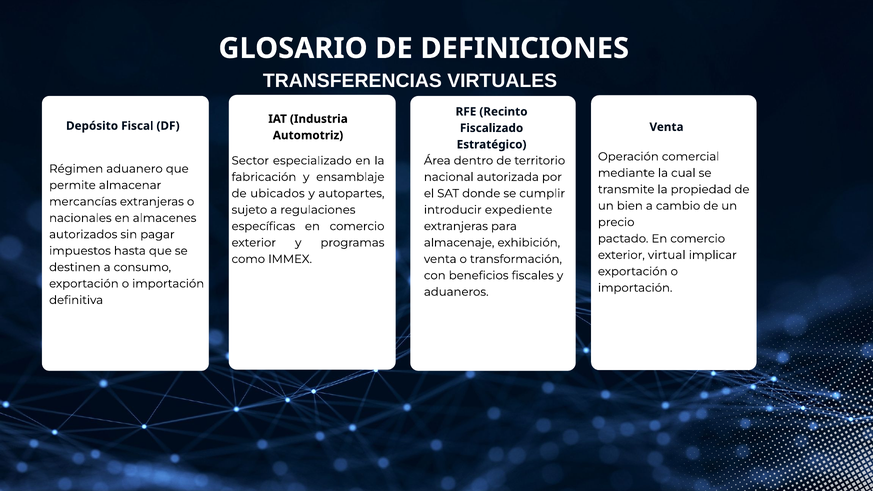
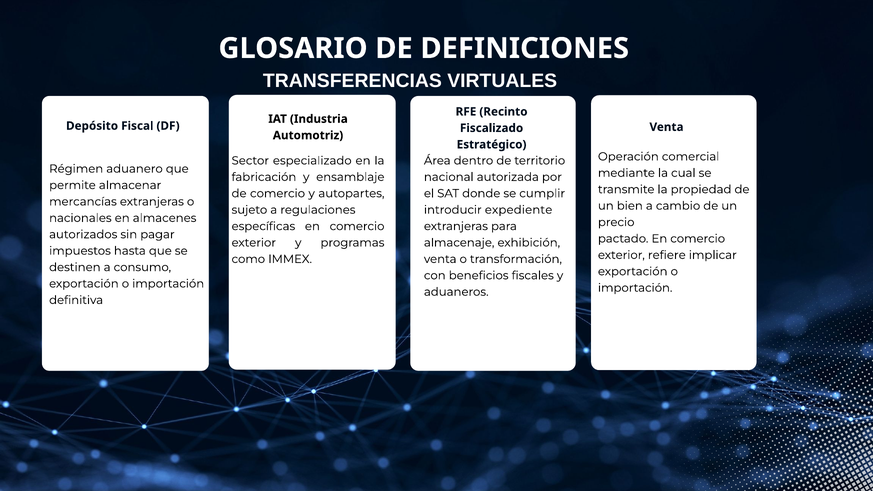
de ubicados: ubicados -> comercio
virtual: virtual -> refiere
